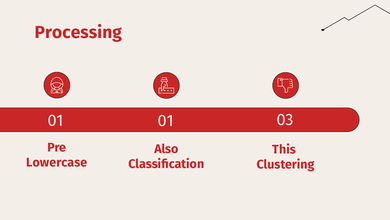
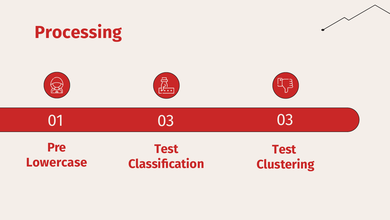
01 01: 01 -> 03
Also at (166, 149): Also -> Test
This at (284, 149): This -> Test
